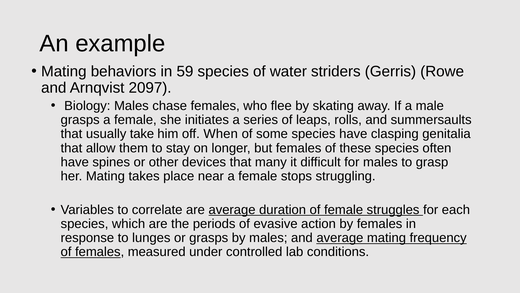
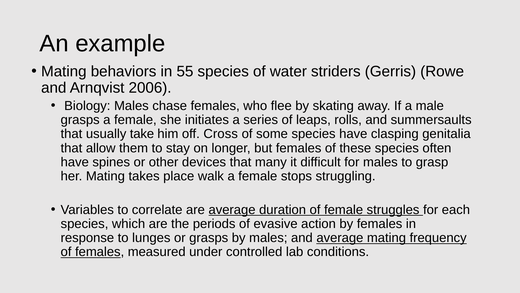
59: 59 -> 55
2097: 2097 -> 2006
When: When -> Cross
near: near -> walk
